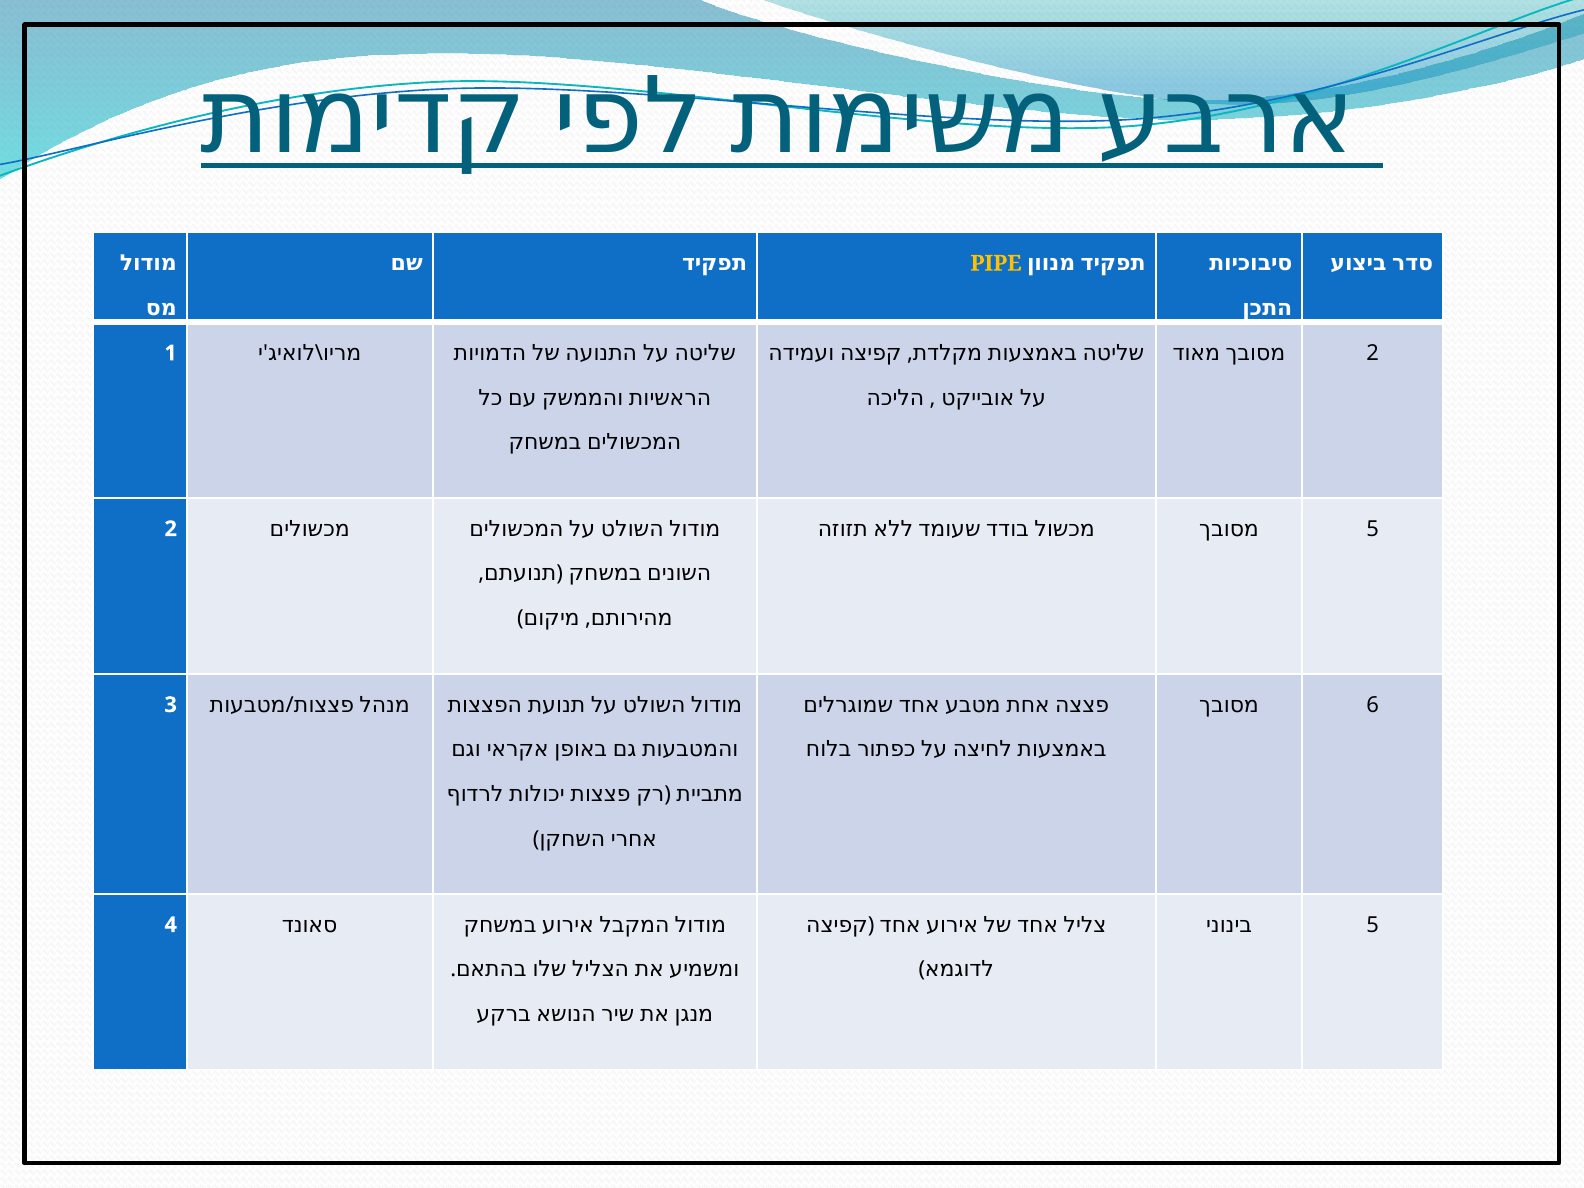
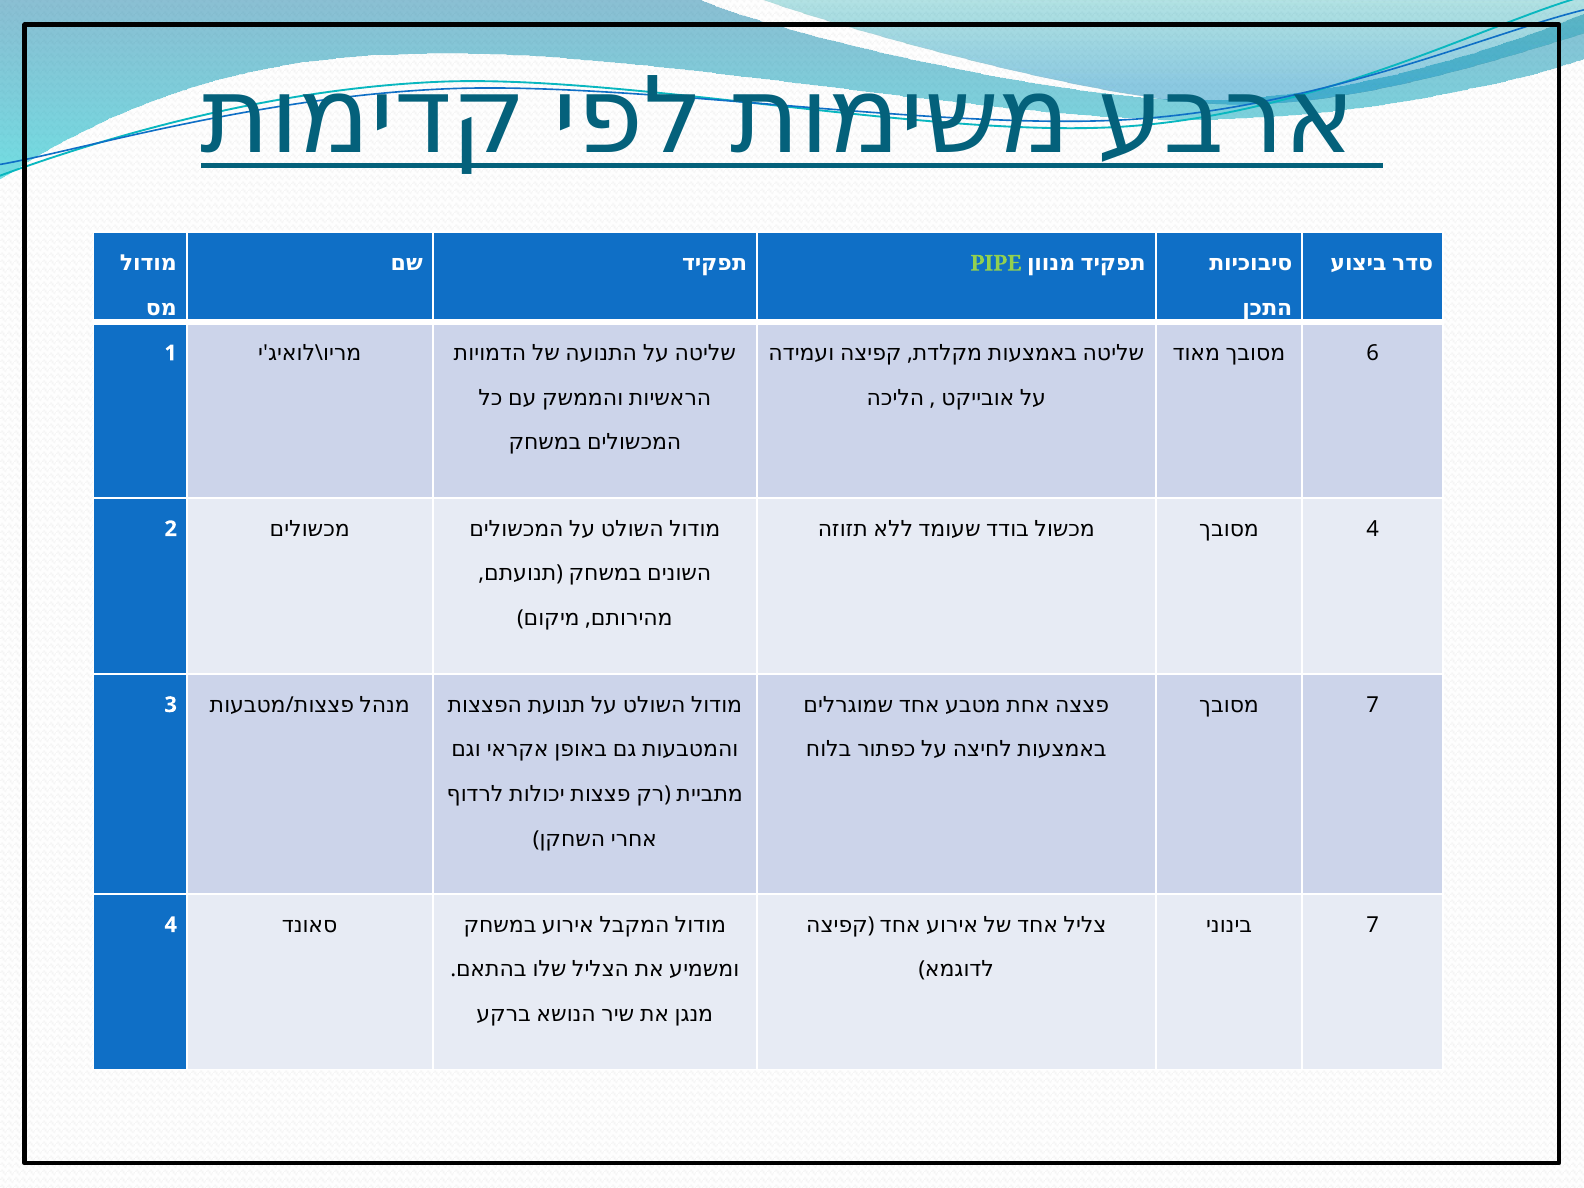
PIPE colour: yellow -> light green
2 at (1373, 353): 2 -> 6
5 at (1373, 529): 5 -> 4
6 at (1373, 705): 6 -> 7
5 at (1373, 925): 5 -> 7
